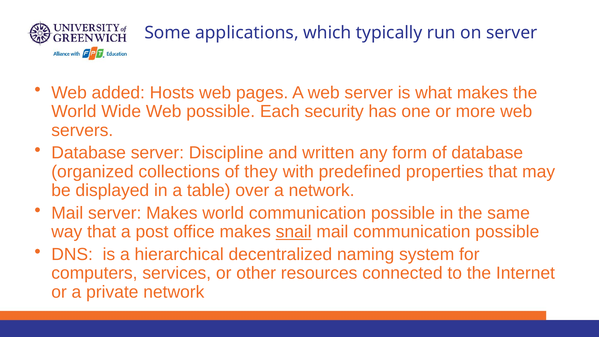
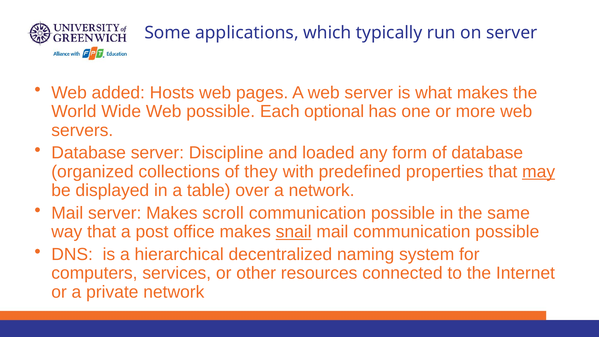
security: security -> optional
written: written -> loaded
may underline: none -> present
Makes world: world -> scroll
